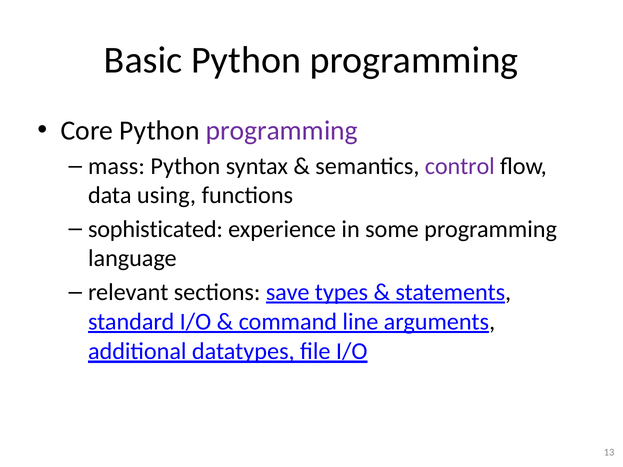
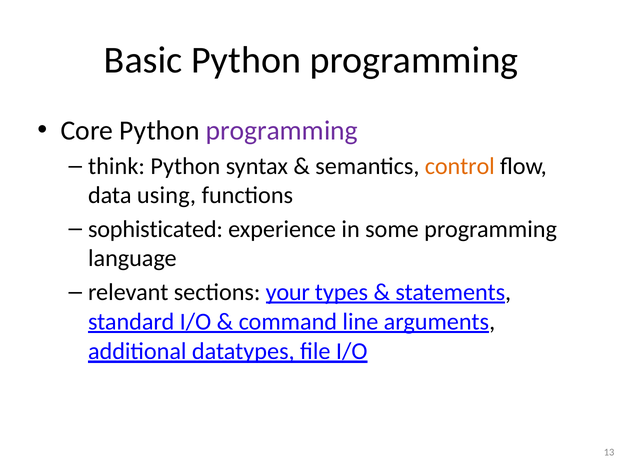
mass: mass -> think
control colour: purple -> orange
save: save -> your
